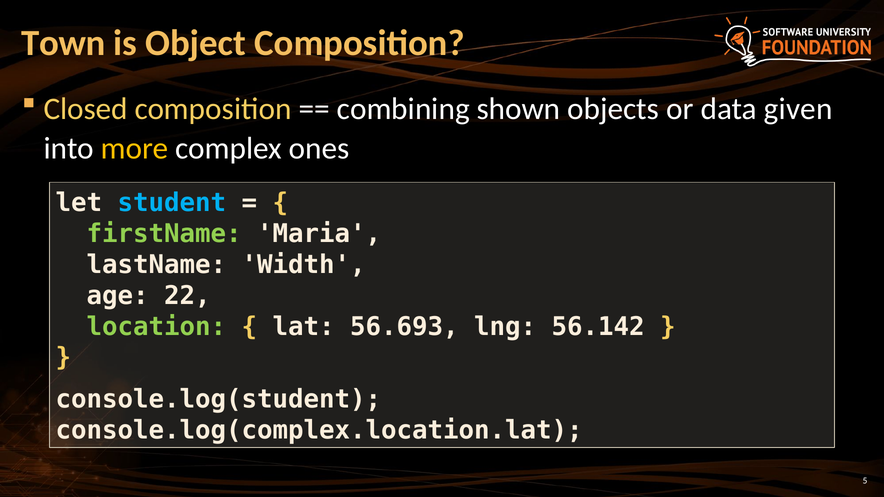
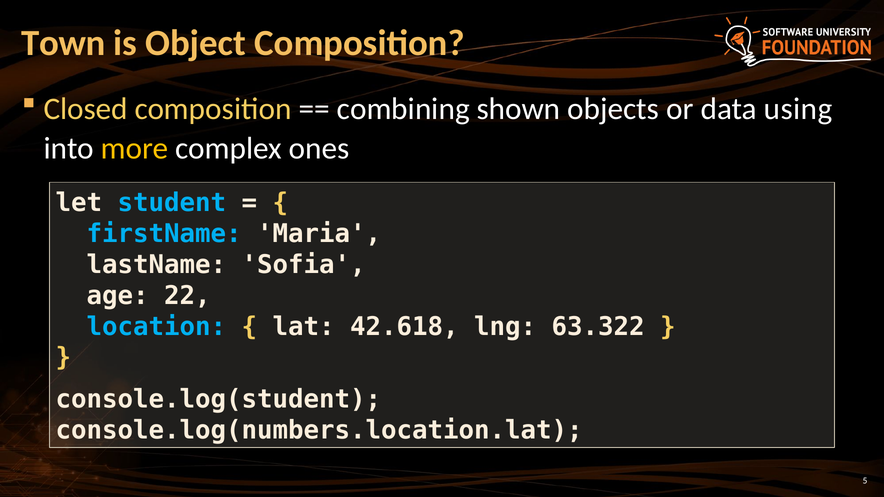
given: given -> using
firstName colour: light green -> light blue
Width: Width -> Sofia
location colour: light green -> light blue
56.693: 56.693 -> 42.618
56.142: 56.142 -> 63.322
console.log(complex.location.lat: console.log(complex.location.lat -> console.log(numbers.location.lat
